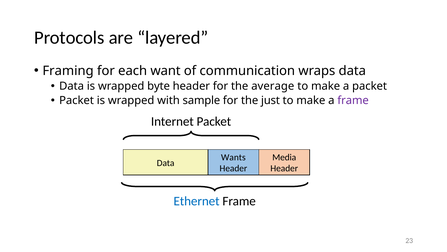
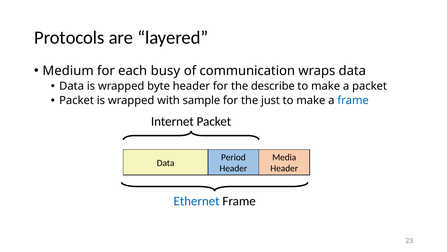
Framing: Framing -> Medium
want: want -> busy
average: average -> describe
frame at (353, 100) colour: purple -> blue
Wants: Wants -> Period
